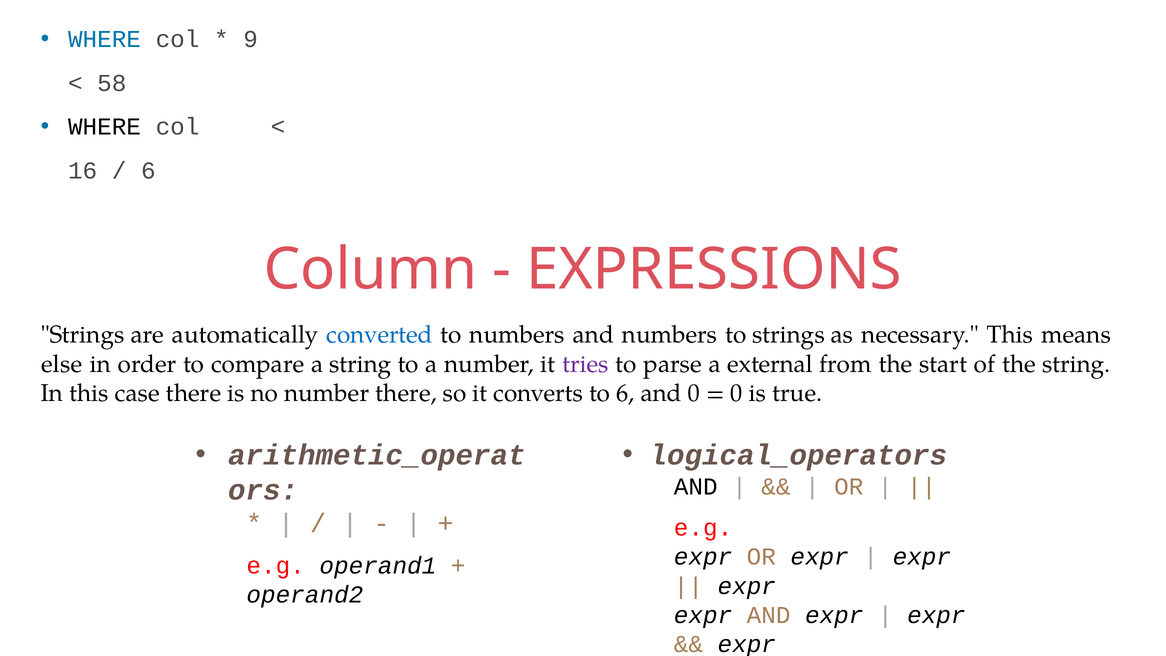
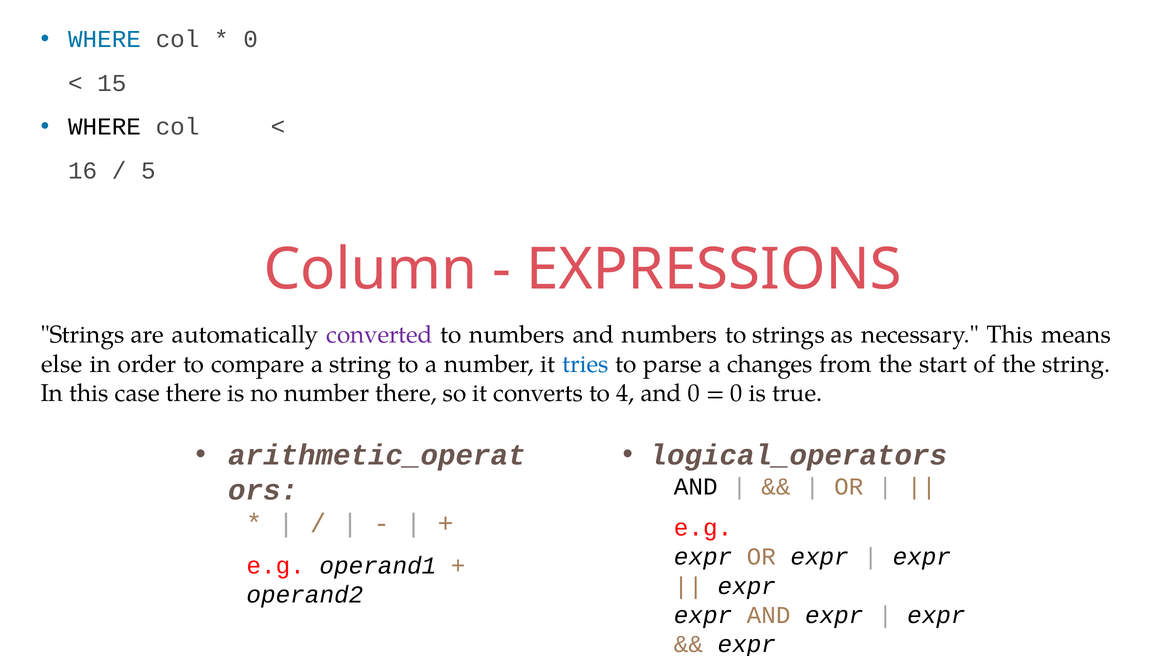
9 at (251, 39): 9 -> 0
58: 58 -> 15
6 at (148, 171): 6 -> 5
converted colour: blue -> purple
tries colour: purple -> blue
external: external -> changes
to 6: 6 -> 4
